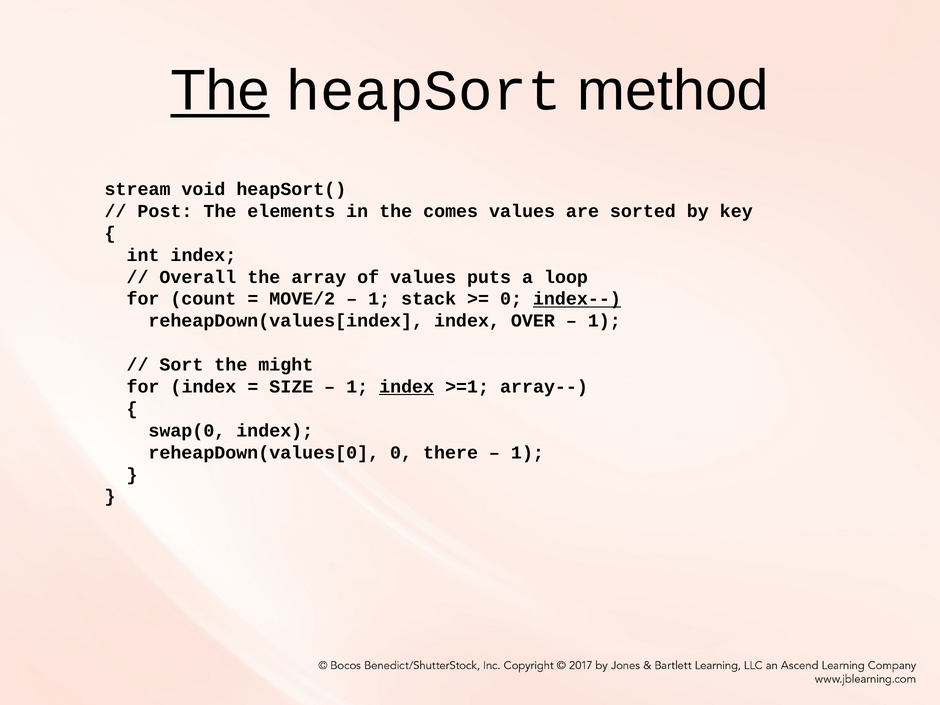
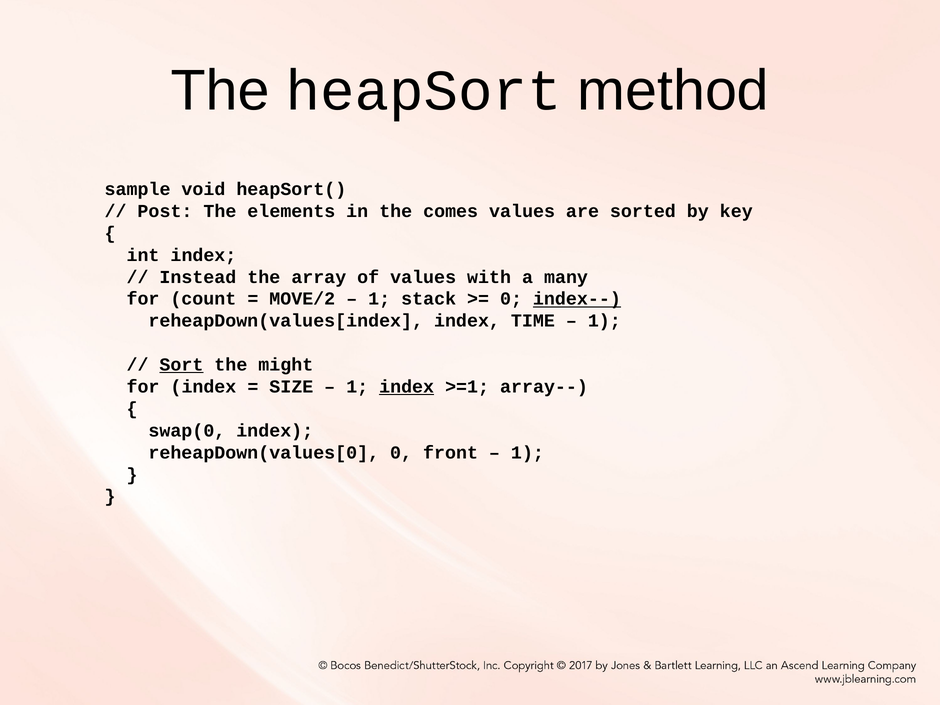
The at (220, 91) underline: present -> none
stream: stream -> sample
Overall: Overall -> Instead
puts: puts -> with
loop: loop -> many
OVER: OVER -> TIME
Sort underline: none -> present
there: there -> front
